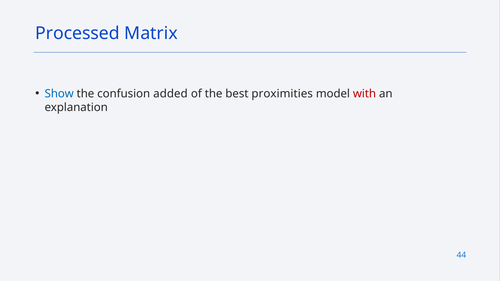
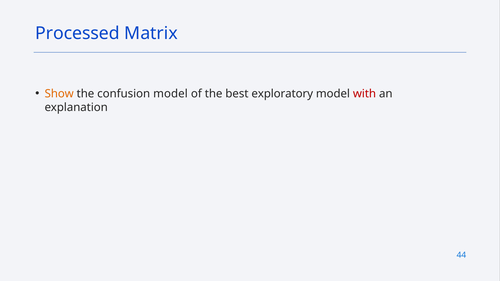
Show colour: blue -> orange
confusion added: added -> model
proximities: proximities -> exploratory
